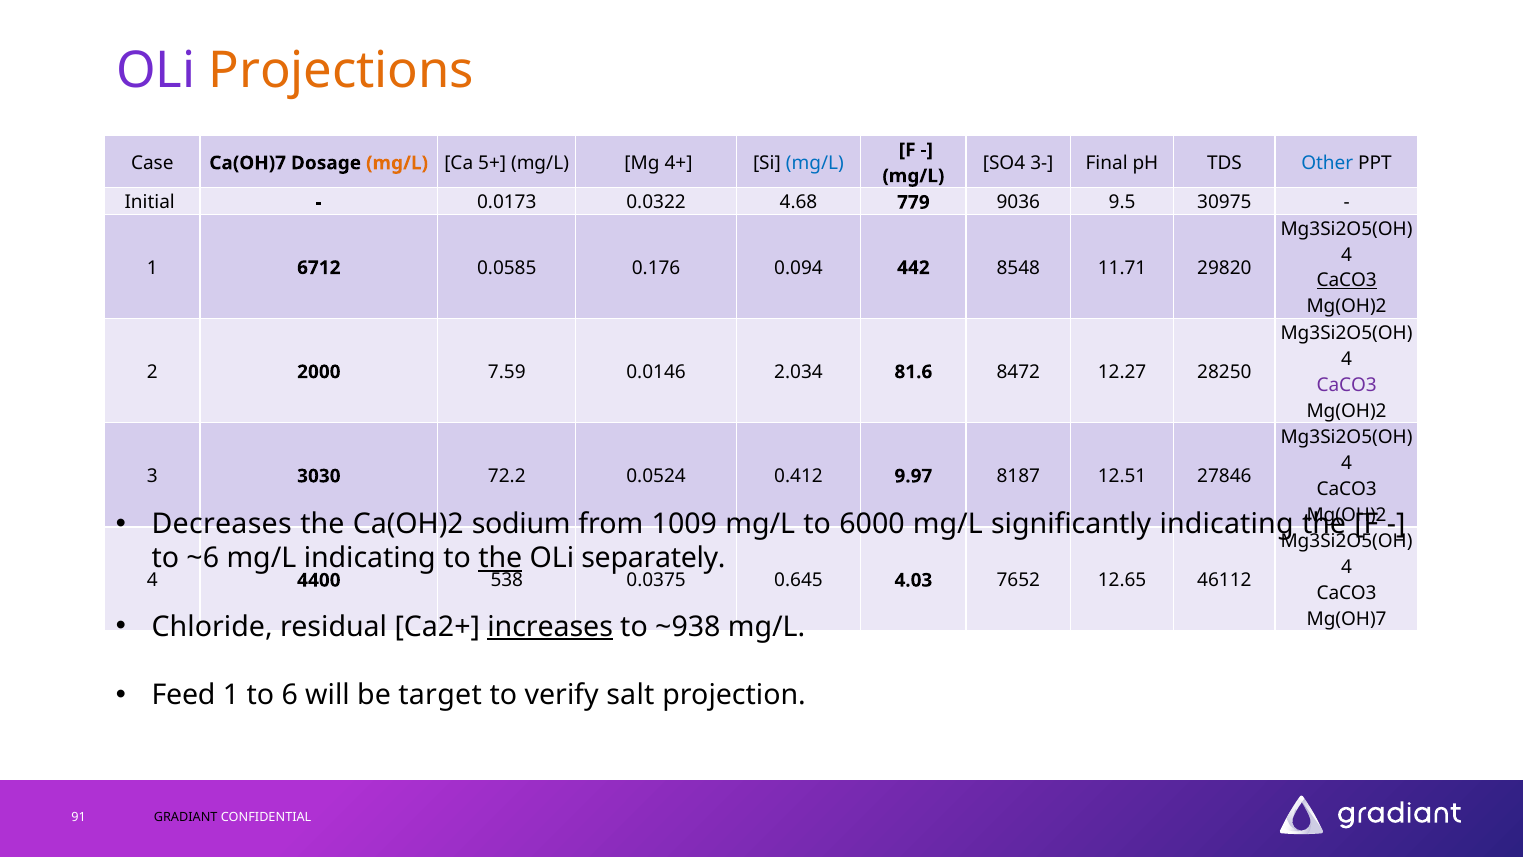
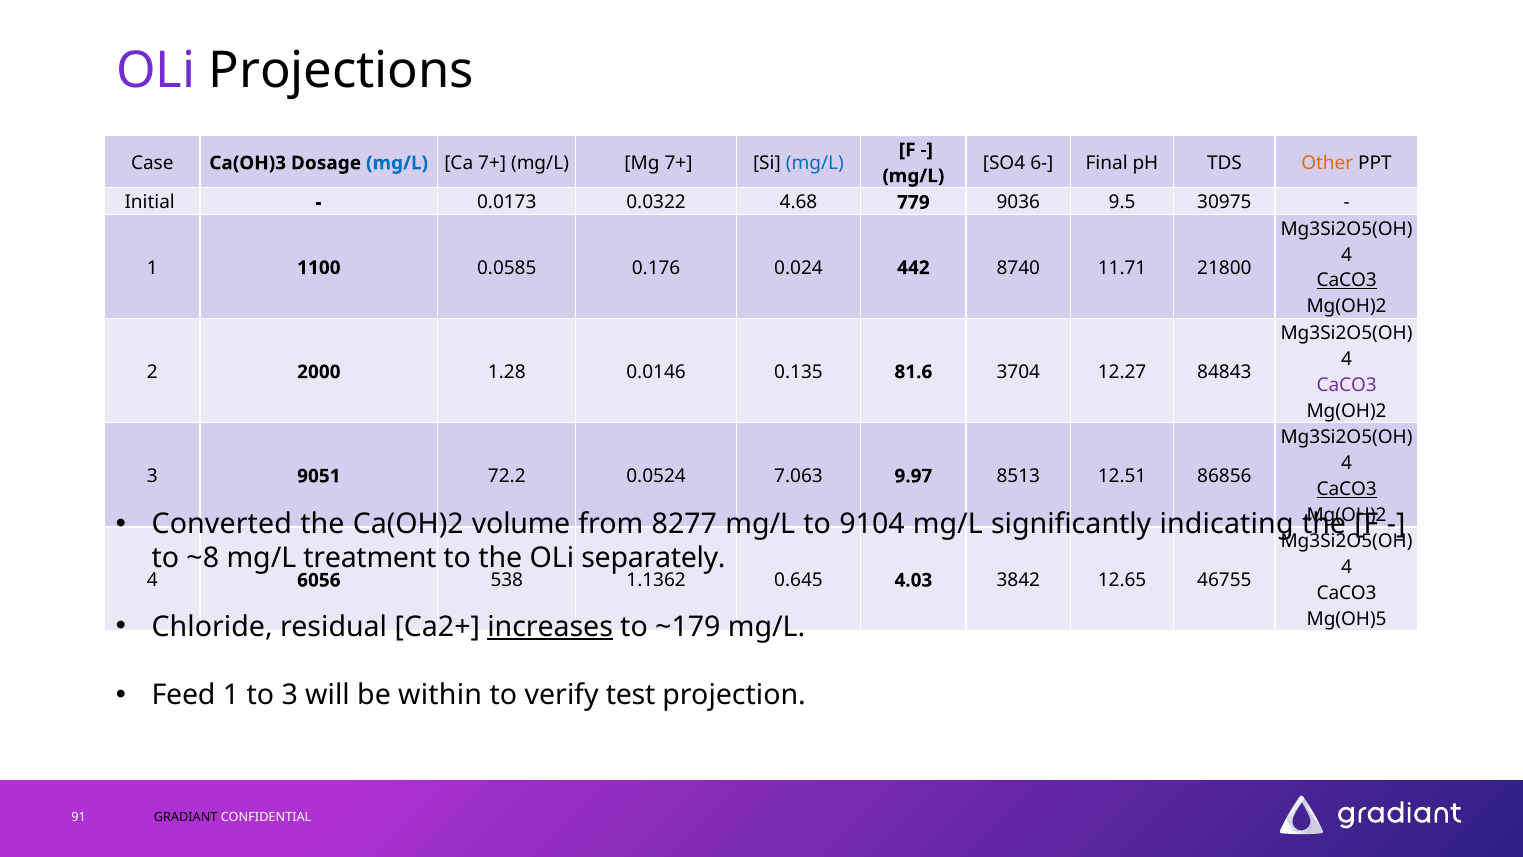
Projections colour: orange -> black
Ca(OH)7: Ca(OH)7 -> Ca(OH)3
mg/L at (397, 163) colour: orange -> blue
Ca 5+: 5+ -> 7+
Mg 4+: 4+ -> 7+
3-: 3- -> 6-
Other colour: blue -> orange
6712: 6712 -> 1100
0.094: 0.094 -> 0.024
8548: 8548 -> 8740
29820: 29820 -> 21800
7.59: 7.59 -> 1.28
2.034: 2.034 -> 0.135
8472: 8472 -> 3704
28250: 28250 -> 84843
3030: 3030 -> 9051
0.412: 0.412 -> 7.063
8187: 8187 -> 8513
27846: 27846 -> 86856
CaCO3 at (1347, 489) underline: none -> present
Decreases: Decreases -> Converted
sodium: sodium -> volume
1009: 1009 -> 8277
6000: 6000 -> 9104
~6: ~6 -> ~8
mg/L indicating: indicating -> treatment
the at (500, 558) underline: present -> none
4400: 4400 -> 6056
0.0375: 0.0375 -> 1.1362
7652: 7652 -> 3842
46112: 46112 -> 46755
~938: ~938 -> ~179
Mg(OH)7: Mg(OH)7 -> Mg(OH)5
to 6: 6 -> 3
target: target -> within
salt: salt -> test
